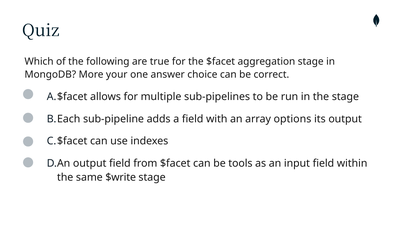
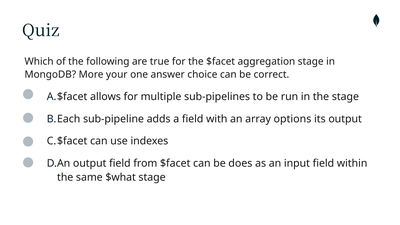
tools: tools -> does
$write: $write -> $what
